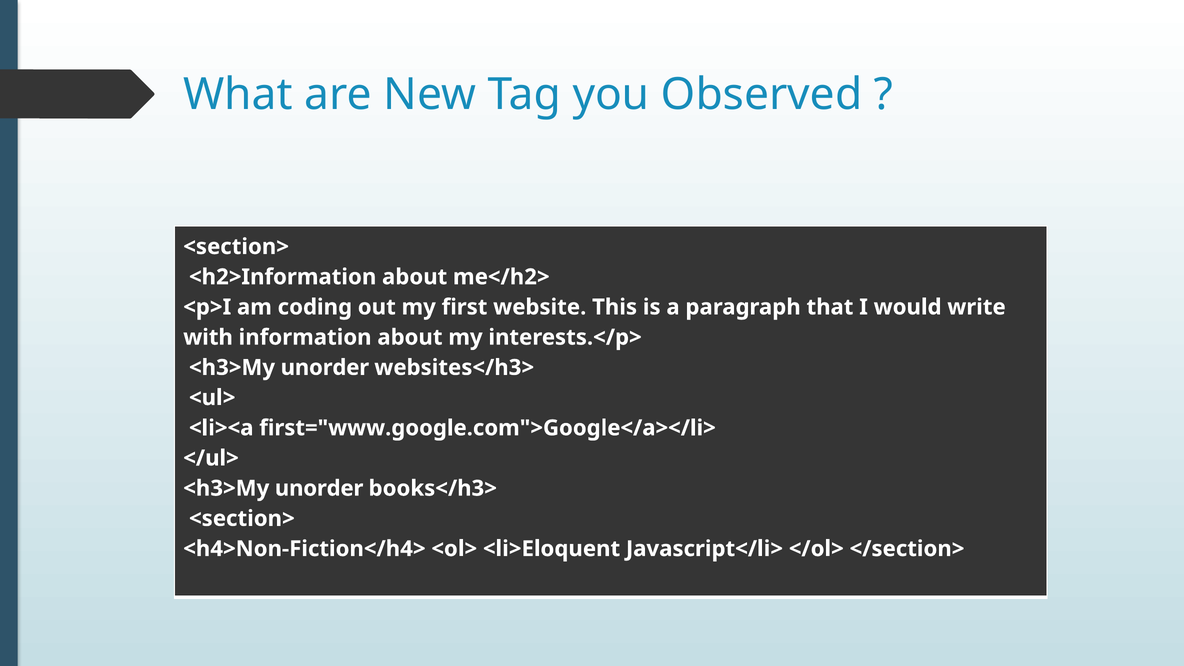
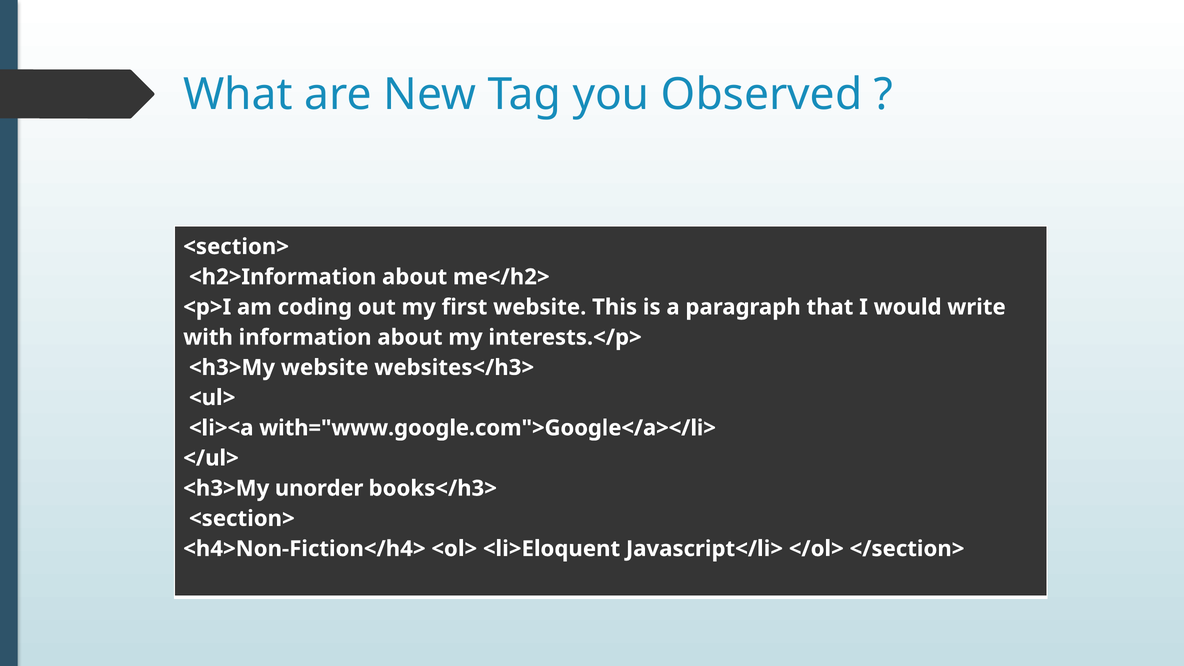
unorder at (325, 368): unorder -> website
first="www.google.com">Google</a></li>: first="www.google.com">Google</a></li> -> with="www.google.com">Google</a></li>
